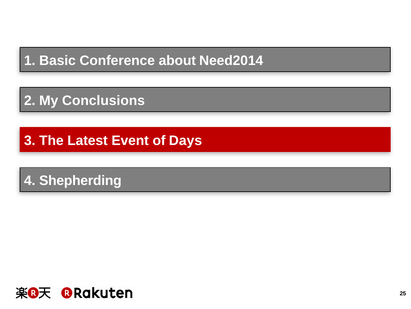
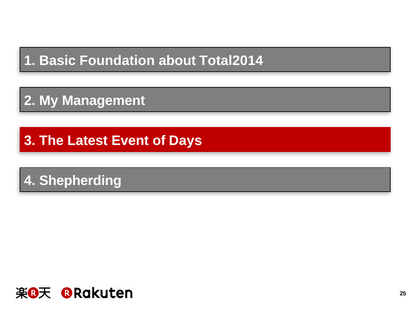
Conference: Conference -> Foundation
Need2014: Need2014 -> Total2014
Conclusions: Conclusions -> Management
